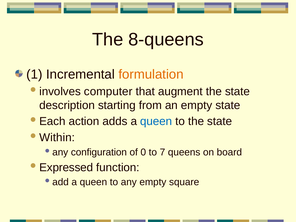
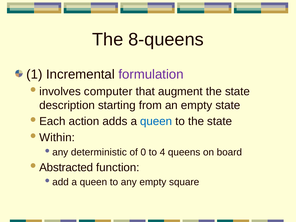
formulation colour: orange -> purple
configuration: configuration -> deterministic
7: 7 -> 4
Expressed: Expressed -> Abstracted
